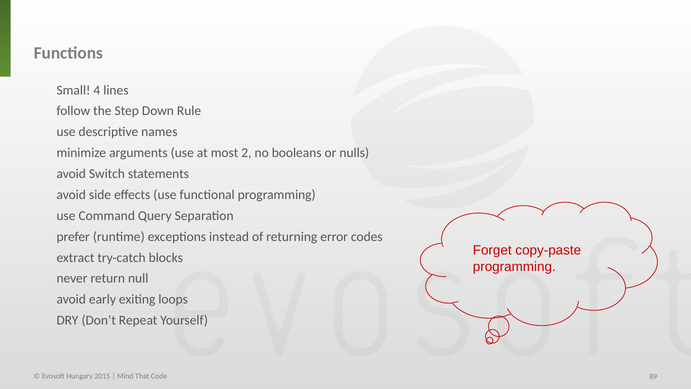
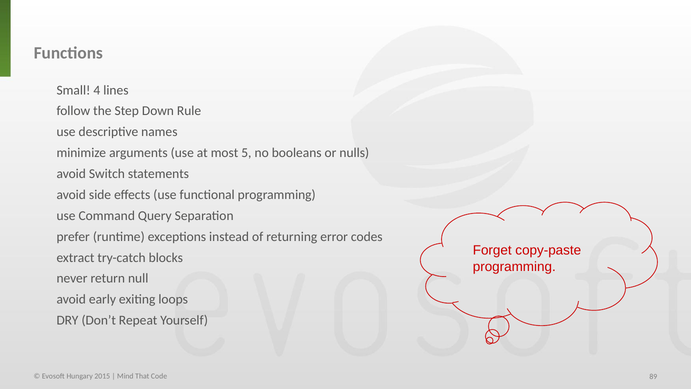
2: 2 -> 5
